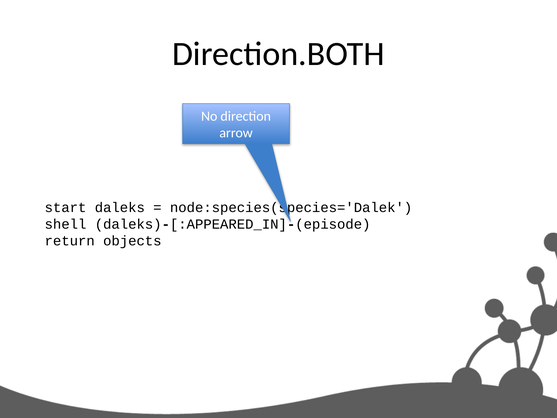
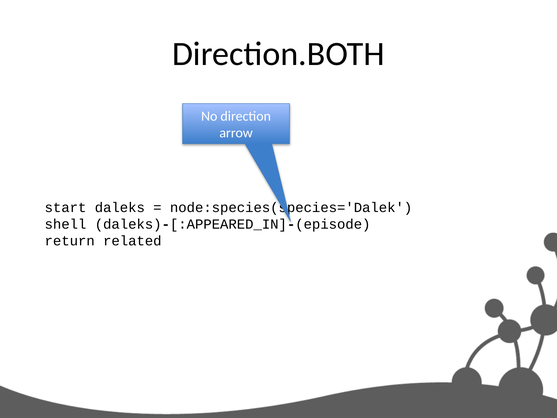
objects: objects -> related
